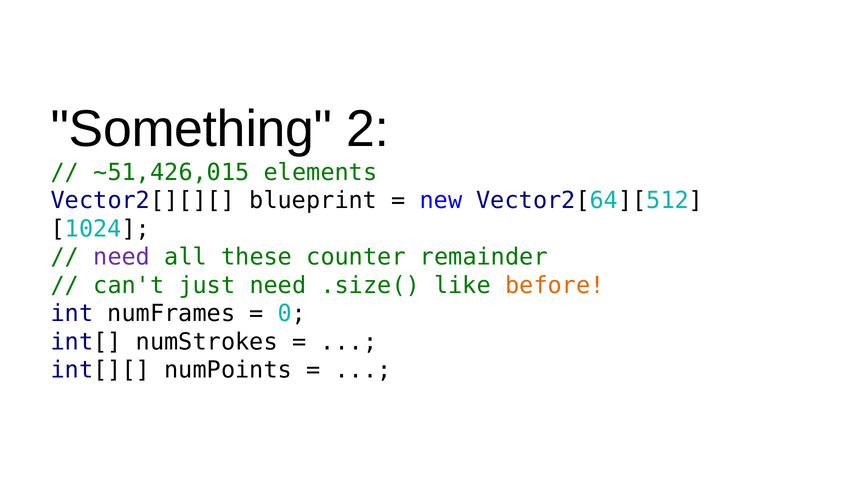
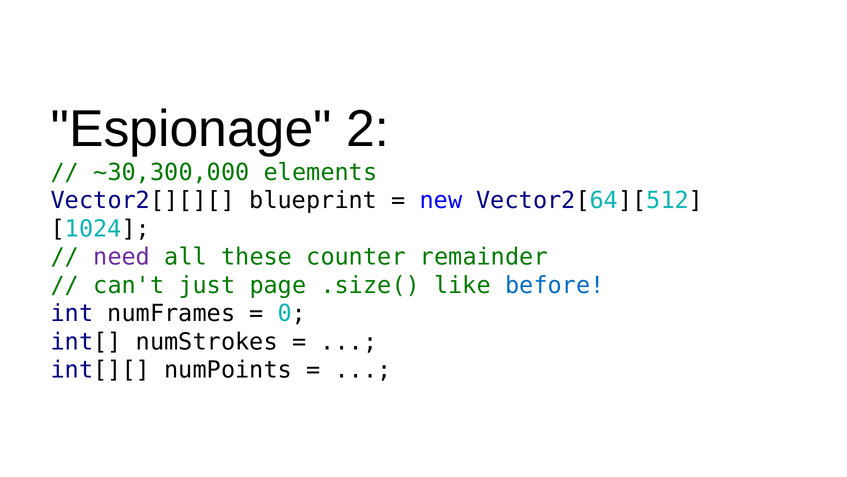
Something: Something -> Espionage
~51,426,015: ~51,426,015 -> ~30,300,000
just need: need -> page
before colour: orange -> blue
